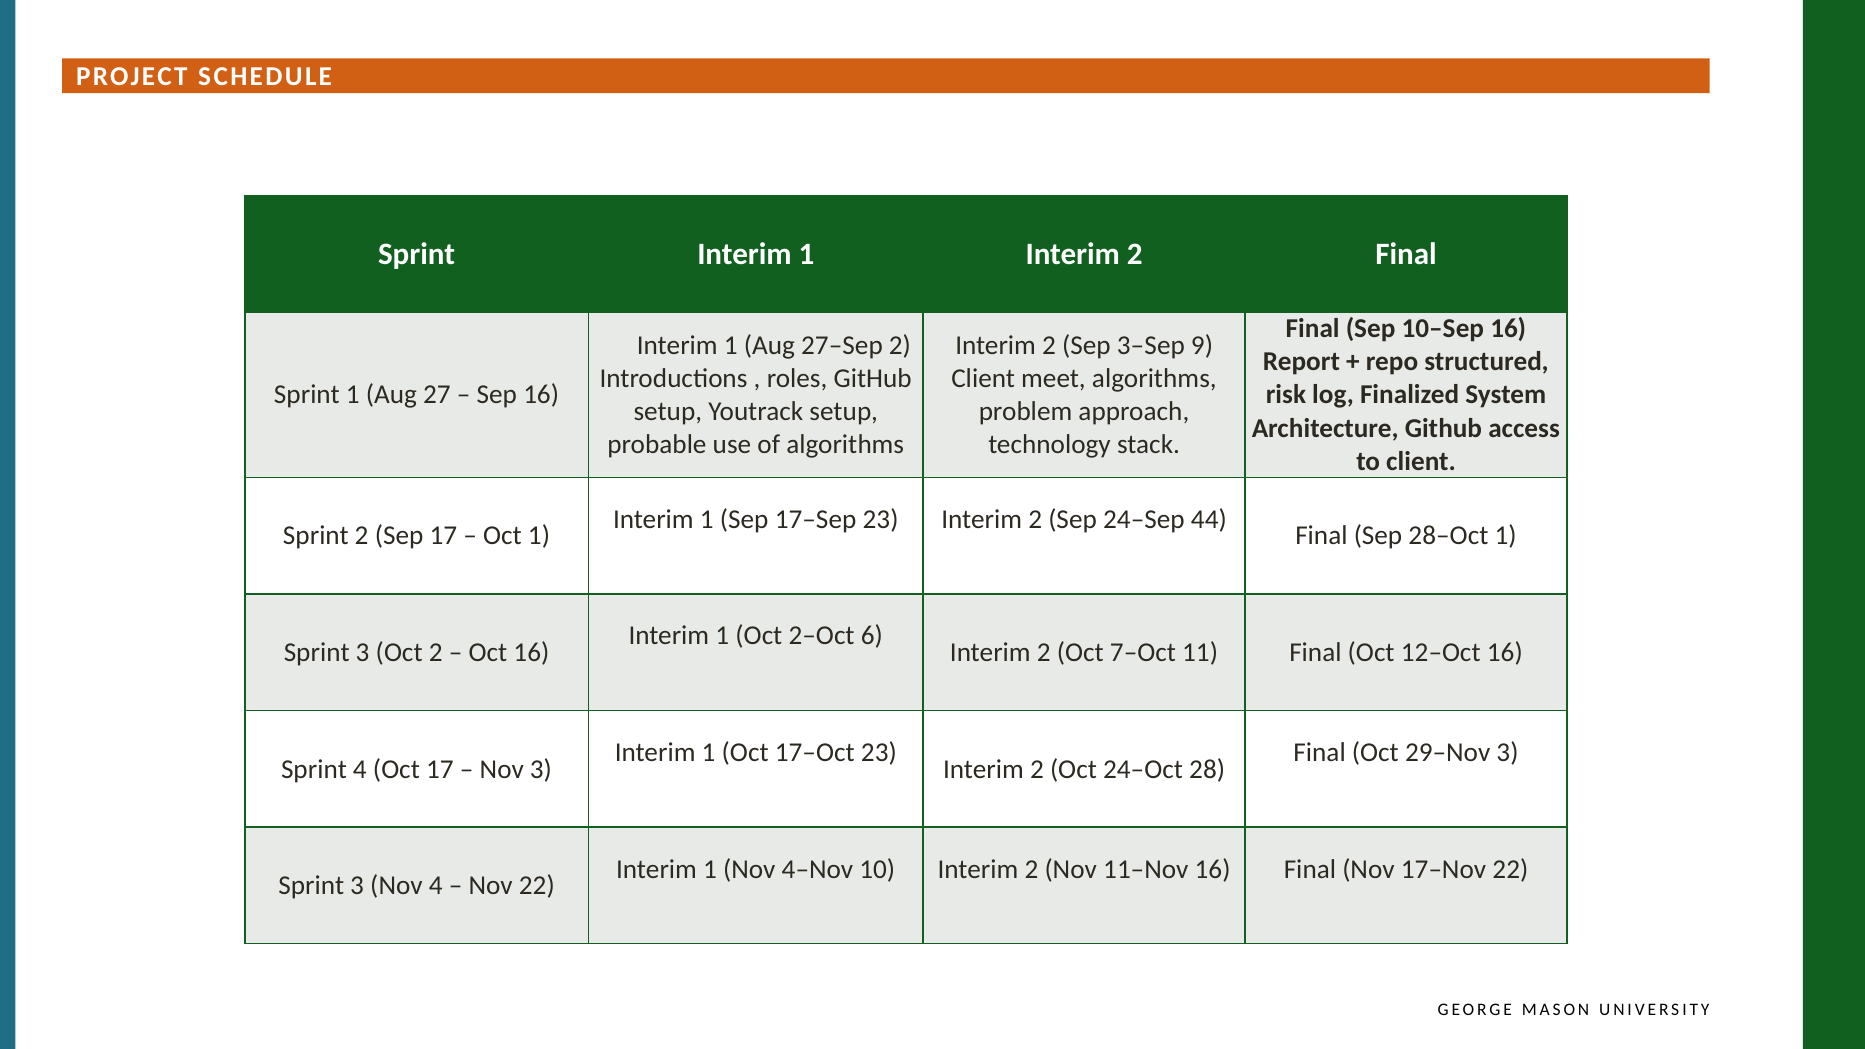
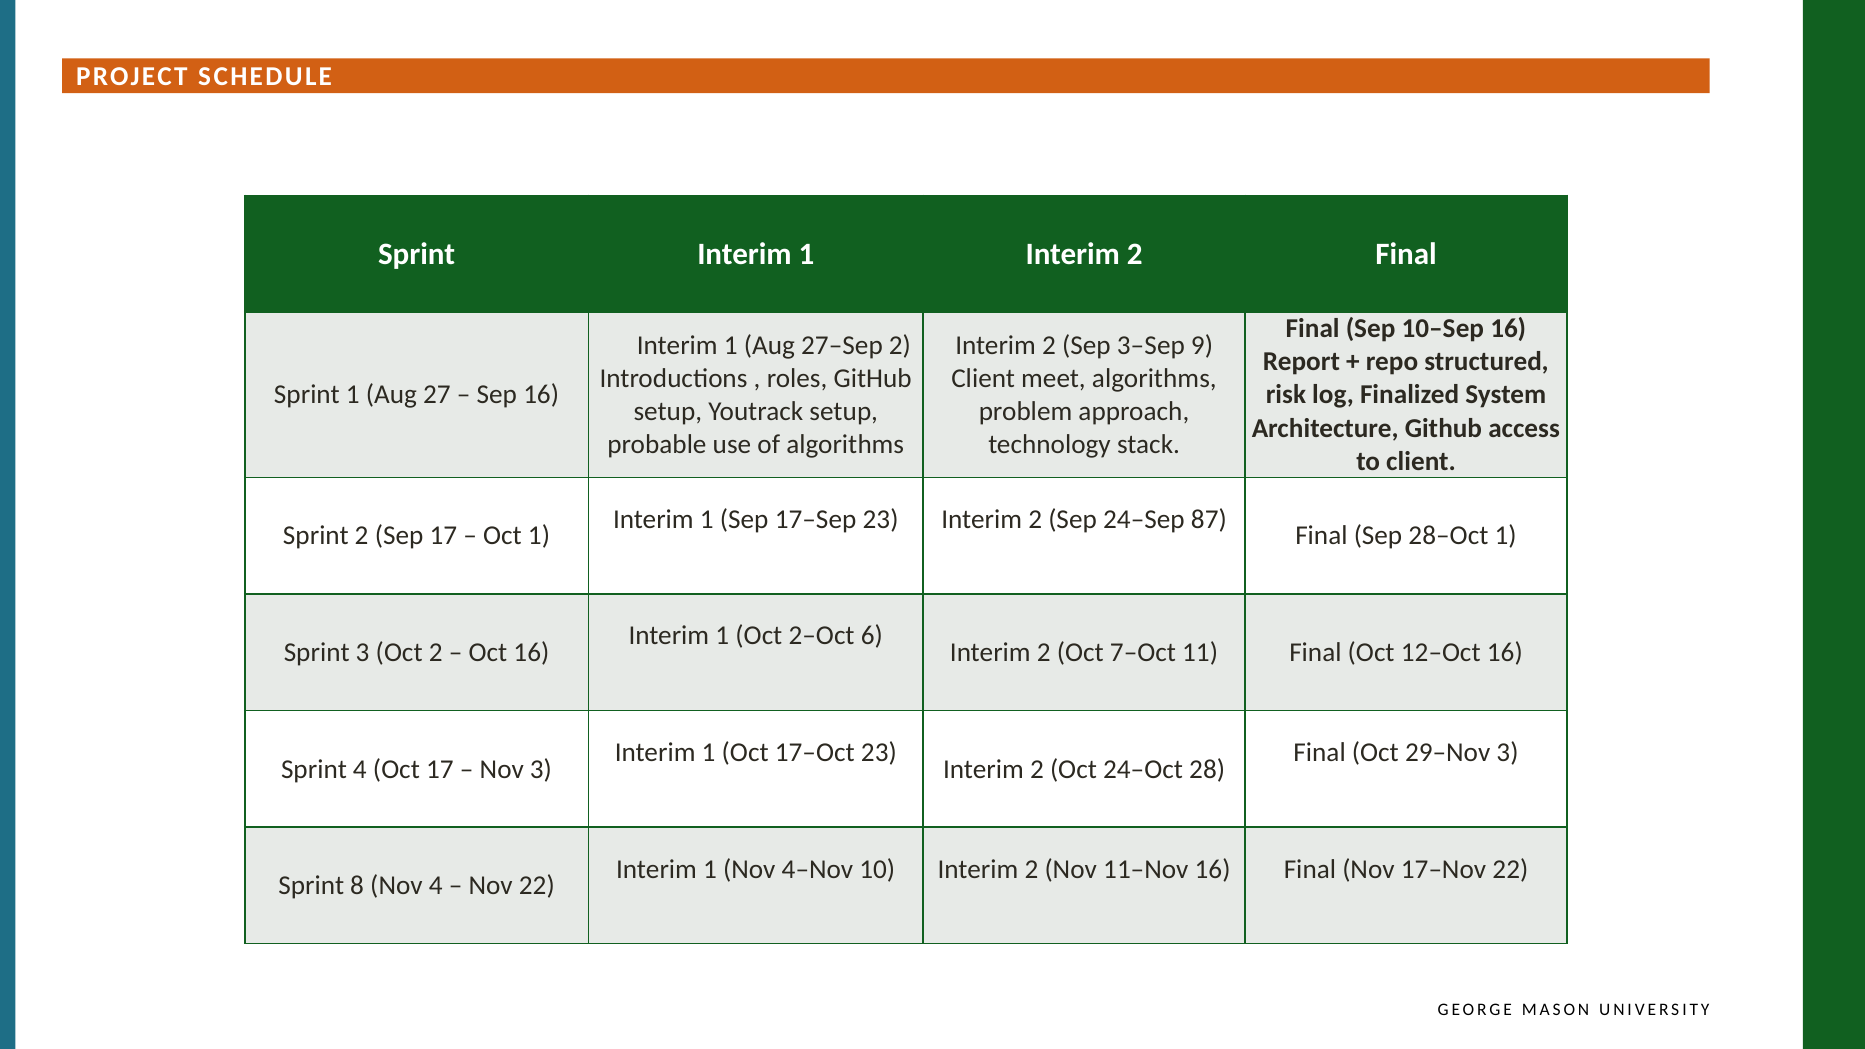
44: 44 -> 87
3 at (357, 886): 3 -> 8
